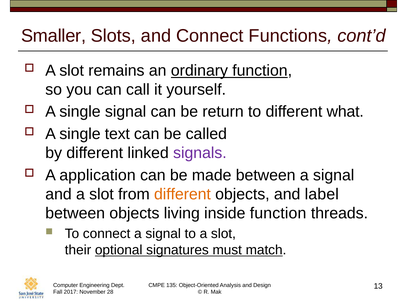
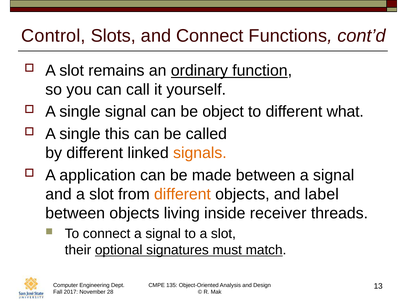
Smaller: Smaller -> Control
return: return -> object
text: text -> this
signals colour: purple -> orange
inside function: function -> receiver
